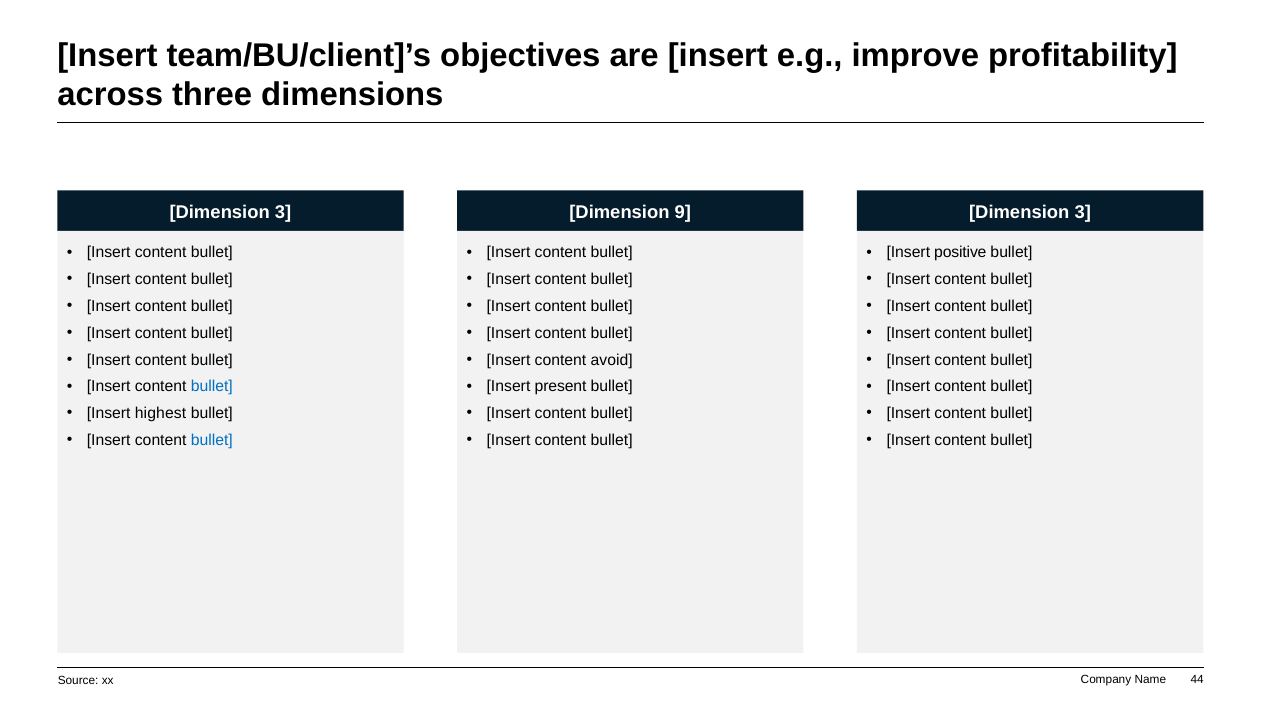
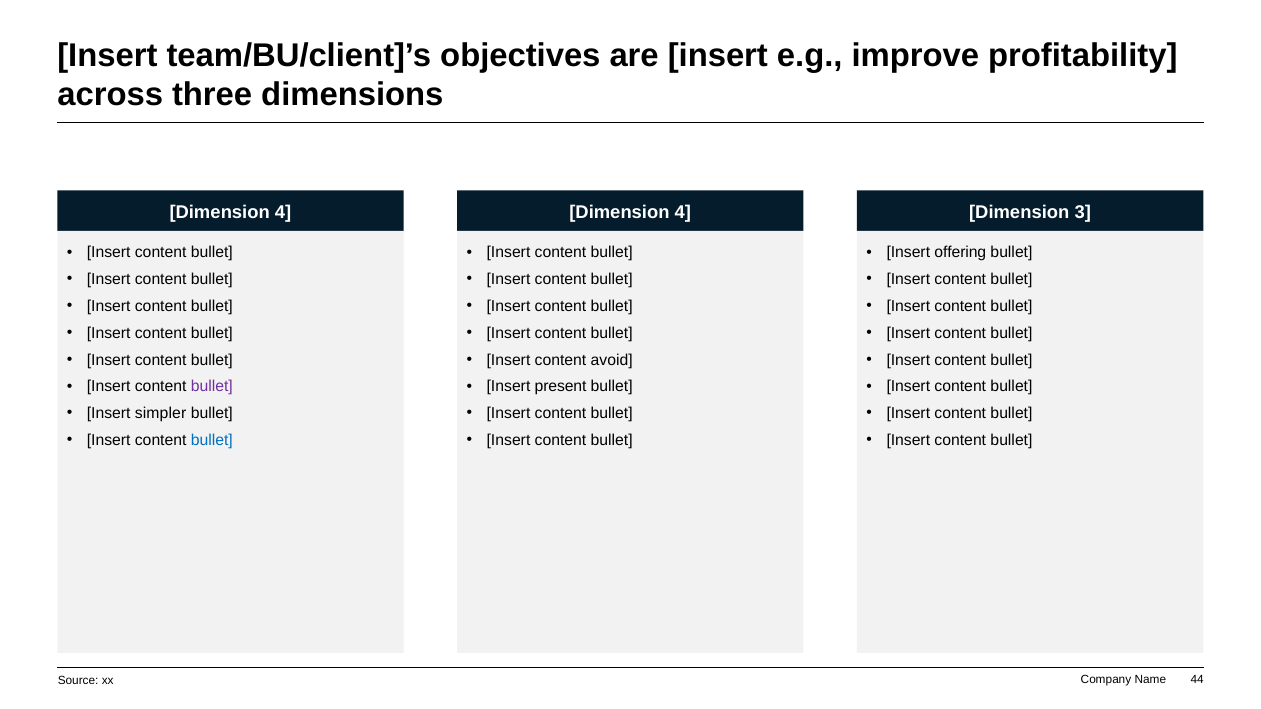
3 at (283, 212): 3 -> 4
9 at (683, 212): 9 -> 4
positive: positive -> offering
bullet at (212, 387) colour: blue -> purple
highest: highest -> simpler
